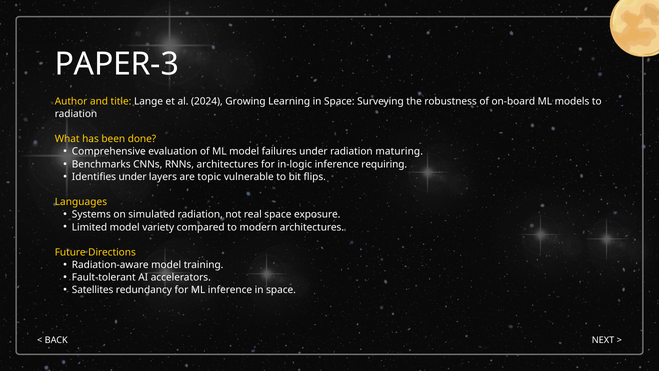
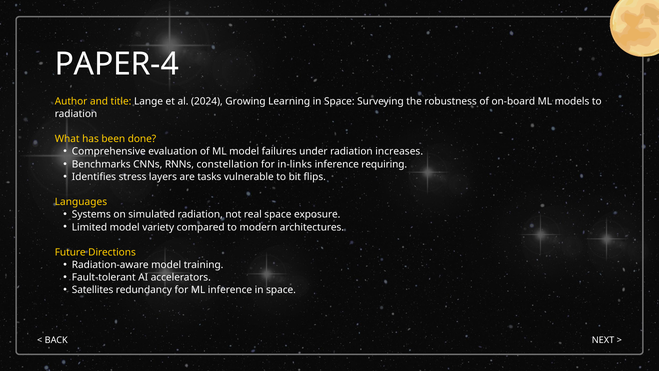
PAPER-3: PAPER-3 -> PAPER-4
maturing: maturing -> increases
RNNs architectures: architectures -> constellation
in-logic: in-logic -> in-links
Identifies under: under -> stress
topic: topic -> tasks
